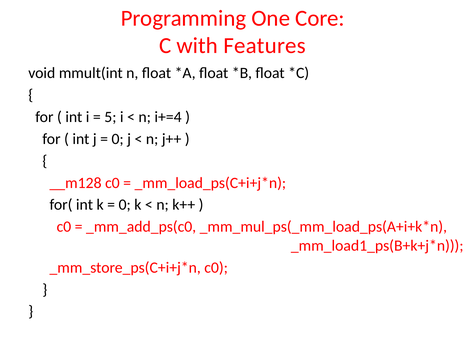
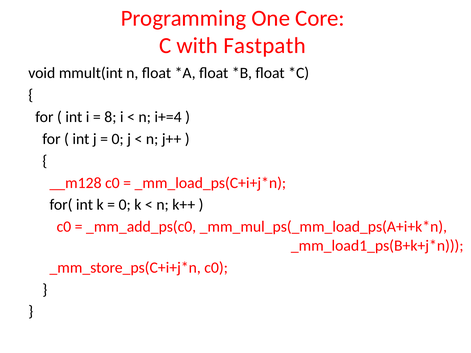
Features: Features -> Fastpath
5: 5 -> 8
